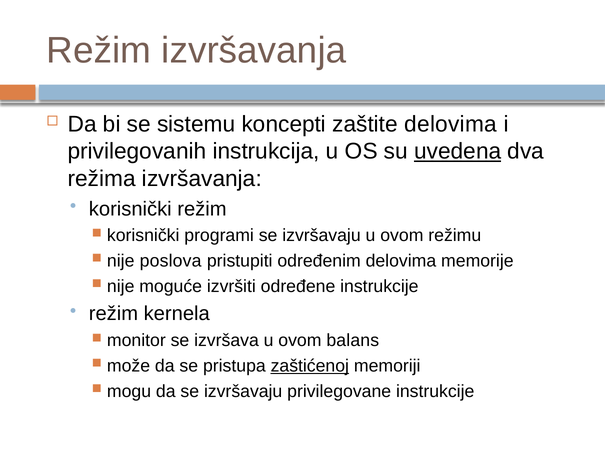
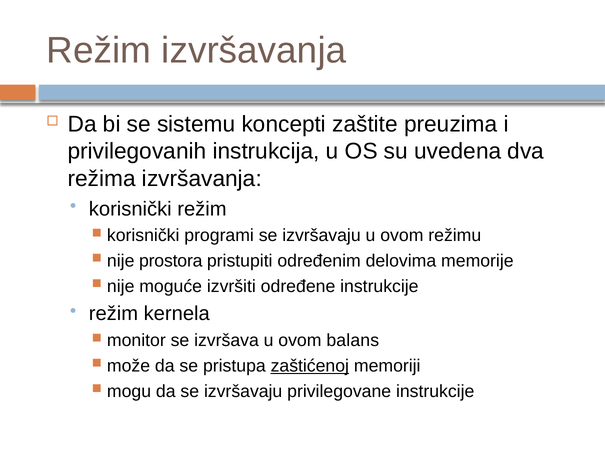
zaštite delovima: delovima -> preuzima
uvedena underline: present -> none
poslova: poslova -> prostora
